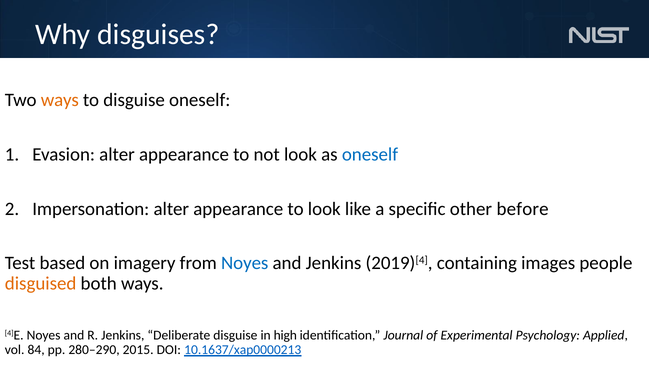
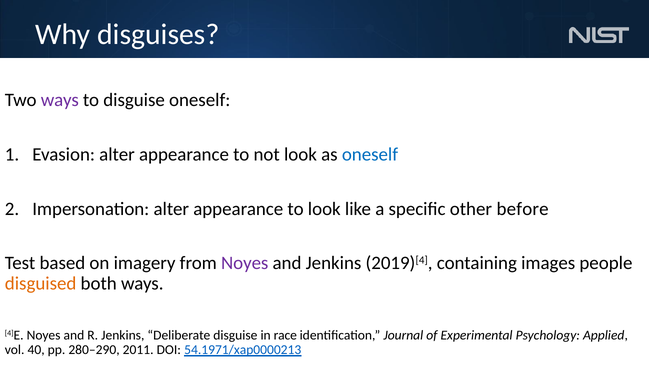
ways at (60, 100) colour: orange -> purple
Noyes at (245, 263) colour: blue -> purple
high: high -> race
84: 84 -> 40
2015: 2015 -> 2011
10.1637/xap0000213: 10.1637/xap0000213 -> 54.1971/xap0000213
